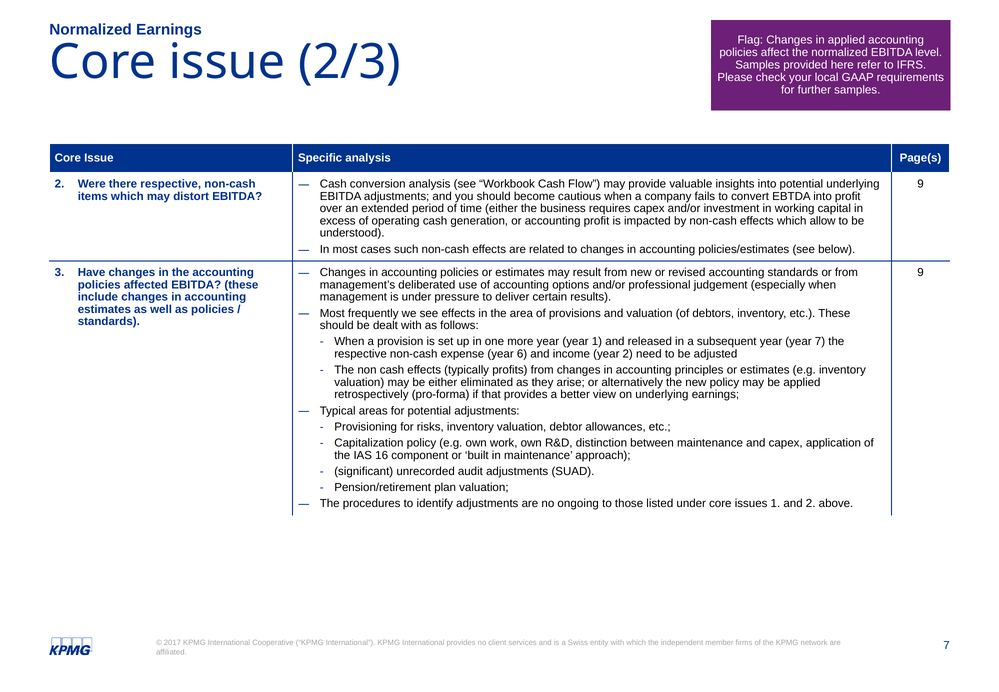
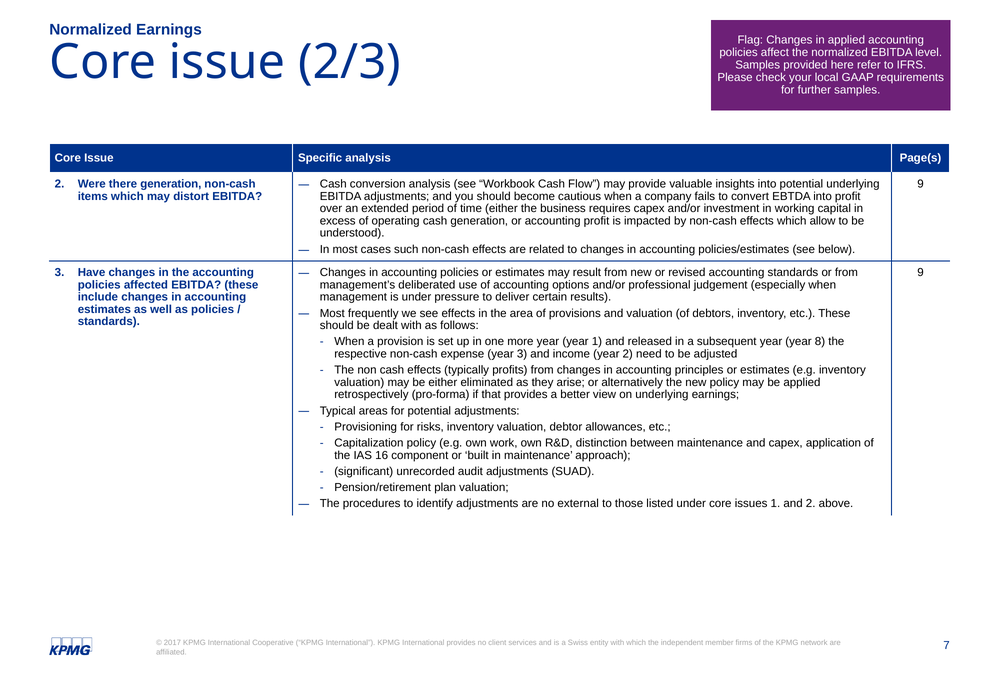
there respective: respective -> generation
year 7: 7 -> 8
year 6: 6 -> 3
ongoing: ongoing -> external
